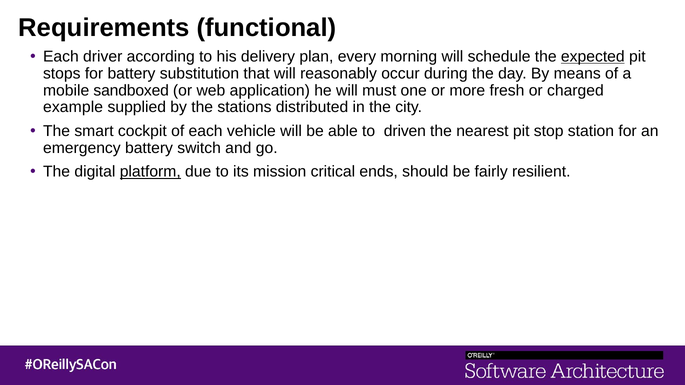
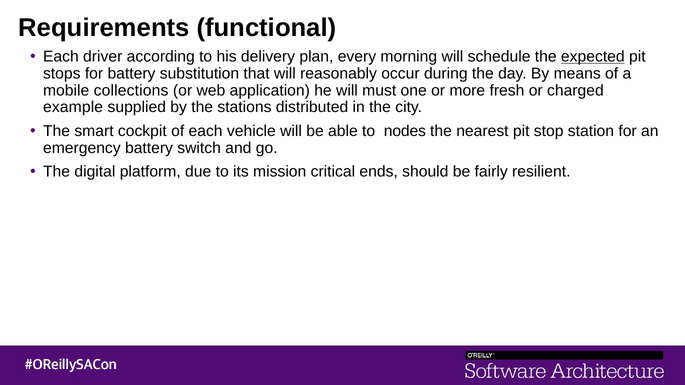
sandboxed: sandboxed -> collections
driven: driven -> nodes
platform underline: present -> none
